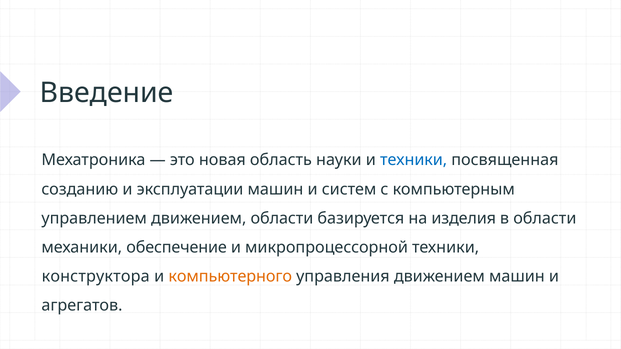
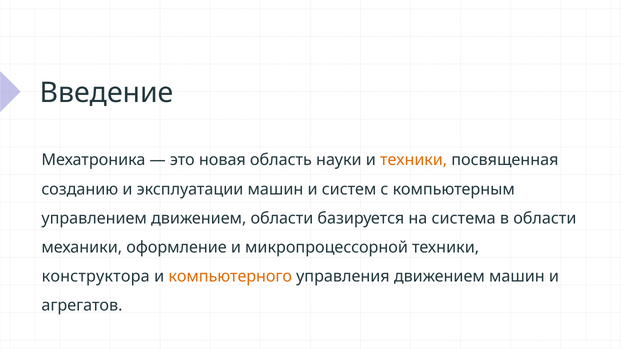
техники at (414, 160) colour: blue -> orange
изделия: изделия -> система
обеспечение: обеспечение -> оформление
